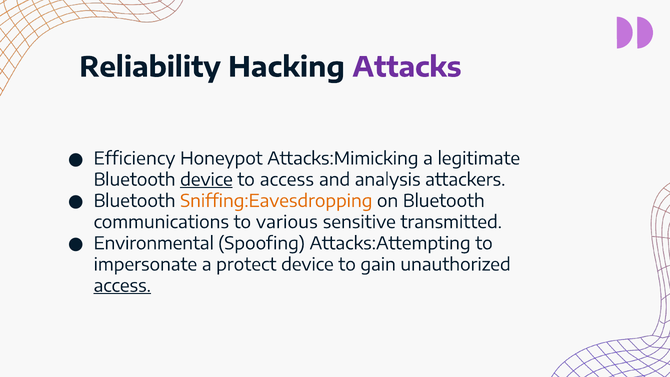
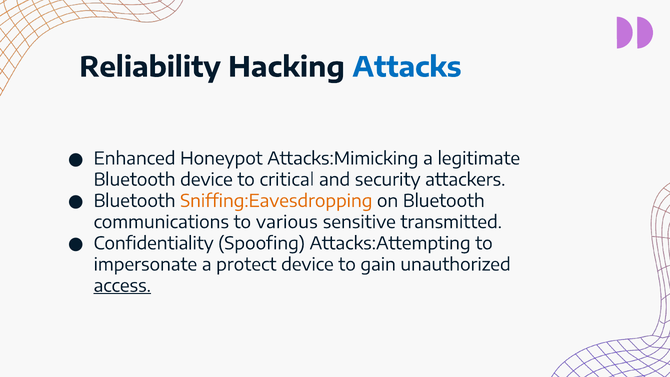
Attacks colour: purple -> blue
Efficiency: Efficiency -> Enhanced
device at (206, 180) underline: present -> none
to access: access -> critical
analysis: analysis -> security
Environmental: Environmental -> Confidentiality
